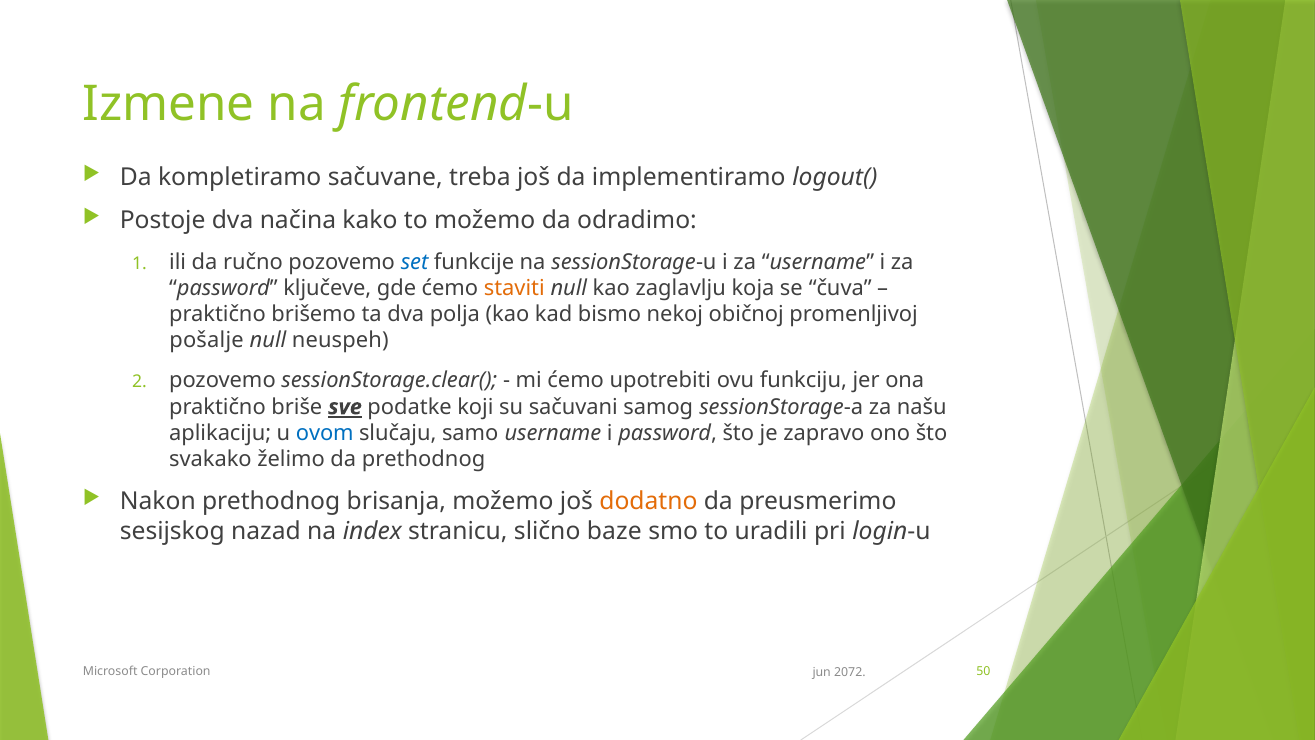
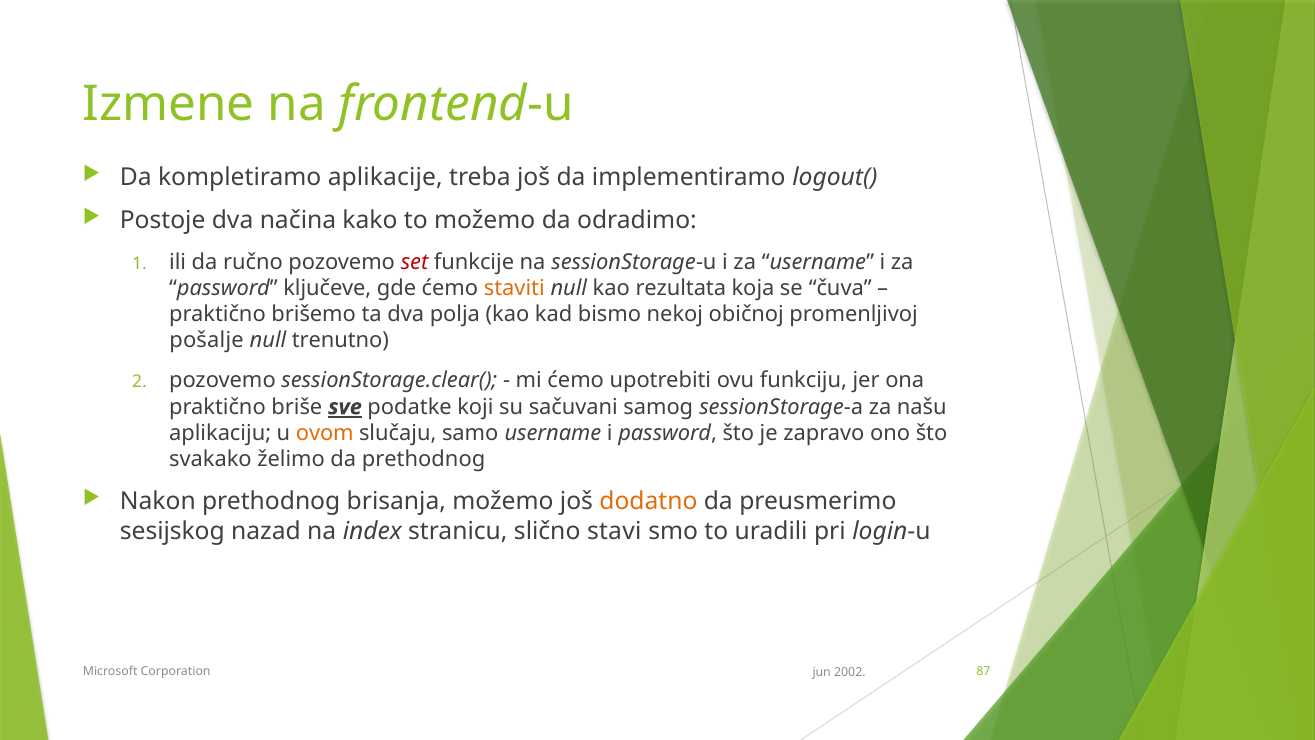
sačuvane: sačuvane -> aplikacije
set colour: blue -> red
zaglavlju: zaglavlju -> rezultata
neuspeh: neuspeh -> trenutno
ovom colour: blue -> orange
baze: baze -> stavi
50: 50 -> 87
2072: 2072 -> 2002
